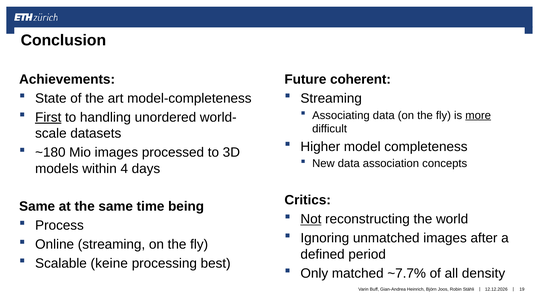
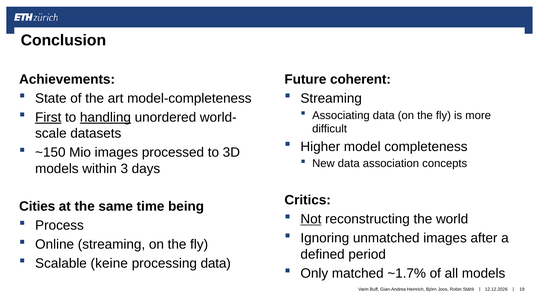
more underline: present -> none
handling underline: none -> present
~180: ~180 -> ~150
4: 4 -> 3
Same at (37, 207): Same -> Cities
processing best: best -> data
~7.7%: ~7.7% -> ~1.7%
all density: density -> models
